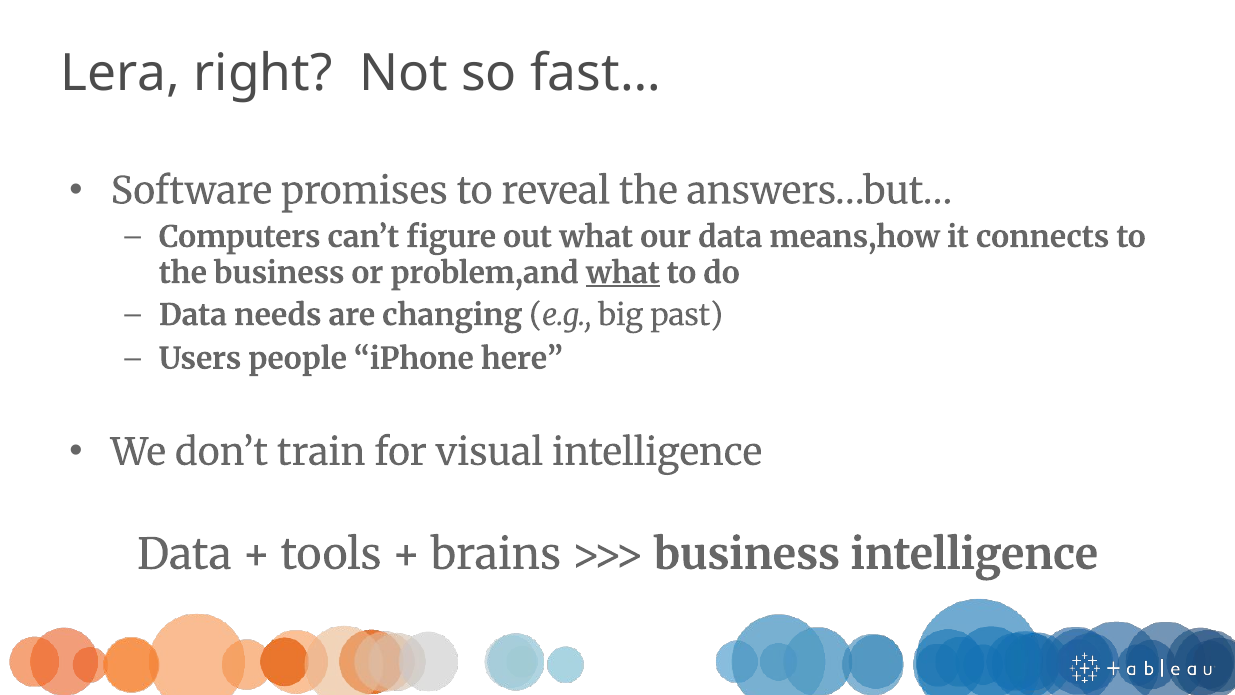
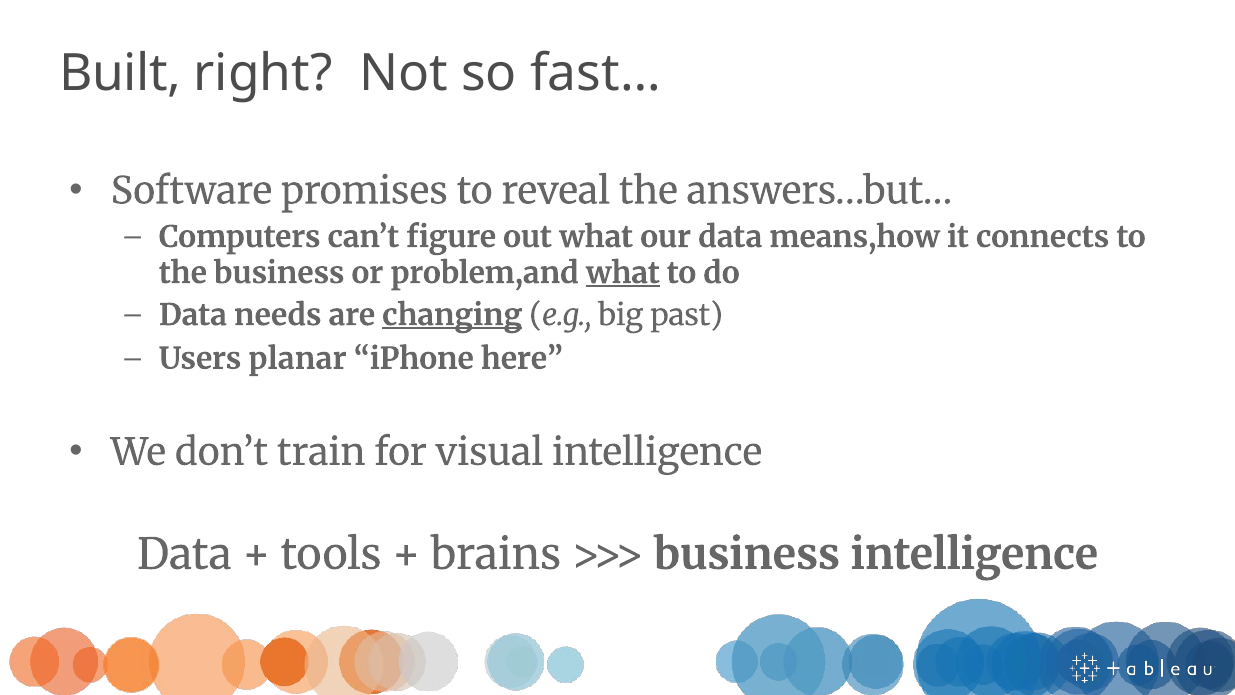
Lera: Lera -> Built
changing underline: none -> present
people: people -> planar
